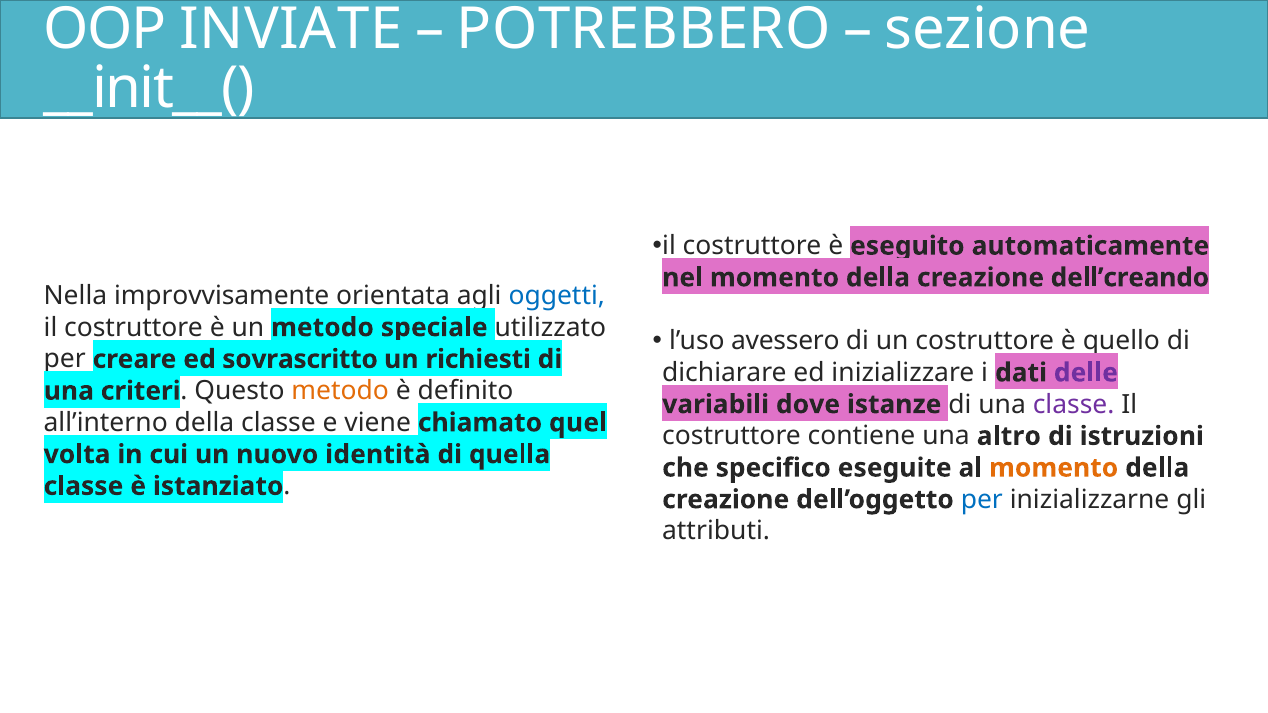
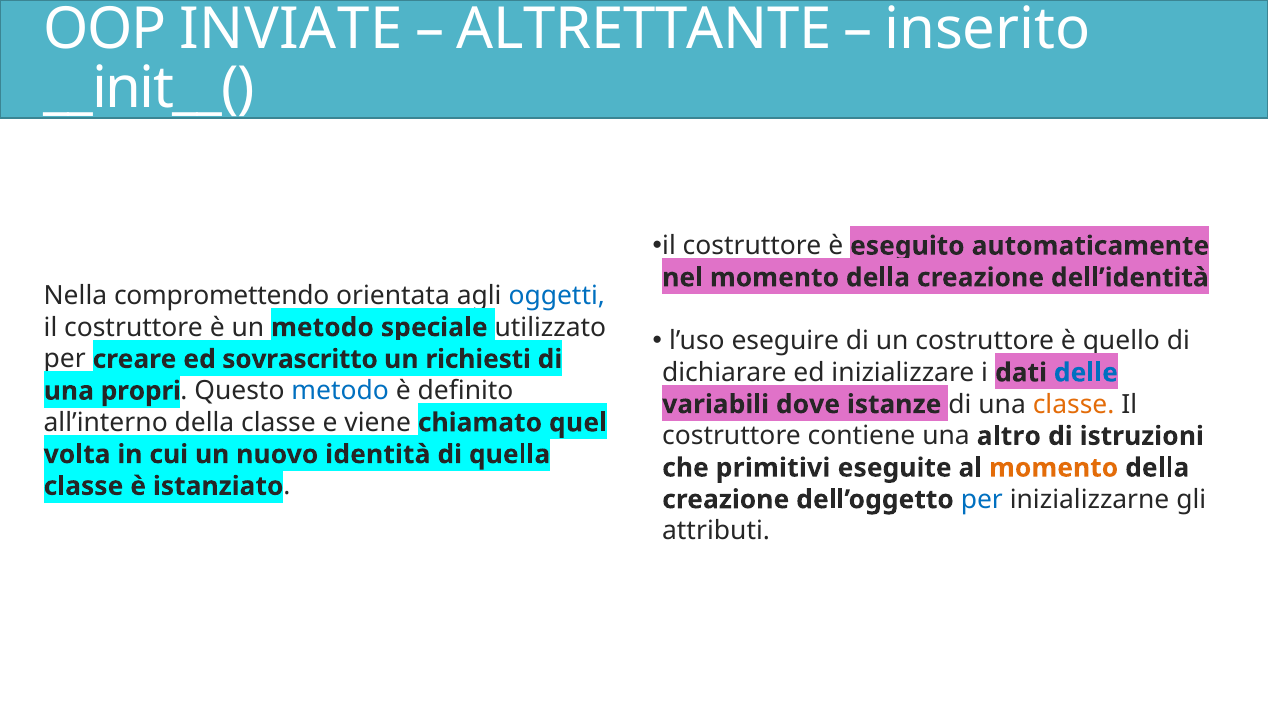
POTREBBERO: POTREBBERO -> ALTRETTANTE
sezione: sezione -> inserito
dell’creando: dell’creando -> dell’identità
improvvisamente: improvvisamente -> compromettendo
avessero: avessero -> eseguire
delle colour: purple -> blue
criteri: criteri -> propri
metodo at (340, 391) colour: orange -> blue
classe at (1074, 405) colour: purple -> orange
specifico: specifico -> primitivi
